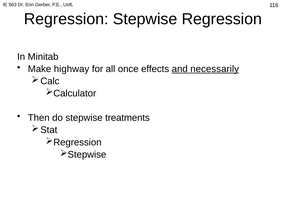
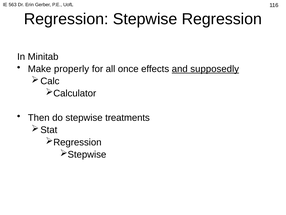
highway: highway -> properly
necessarily: necessarily -> supposedly
